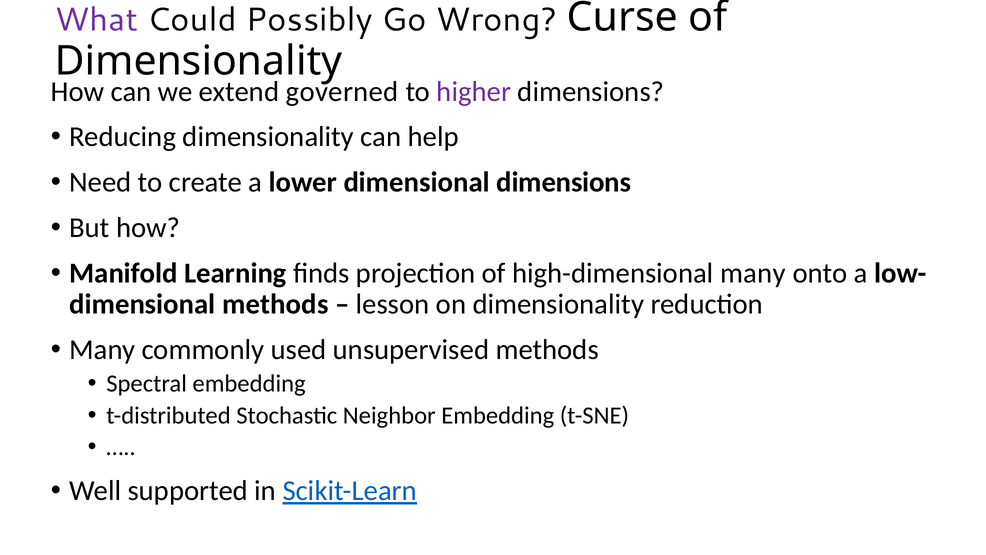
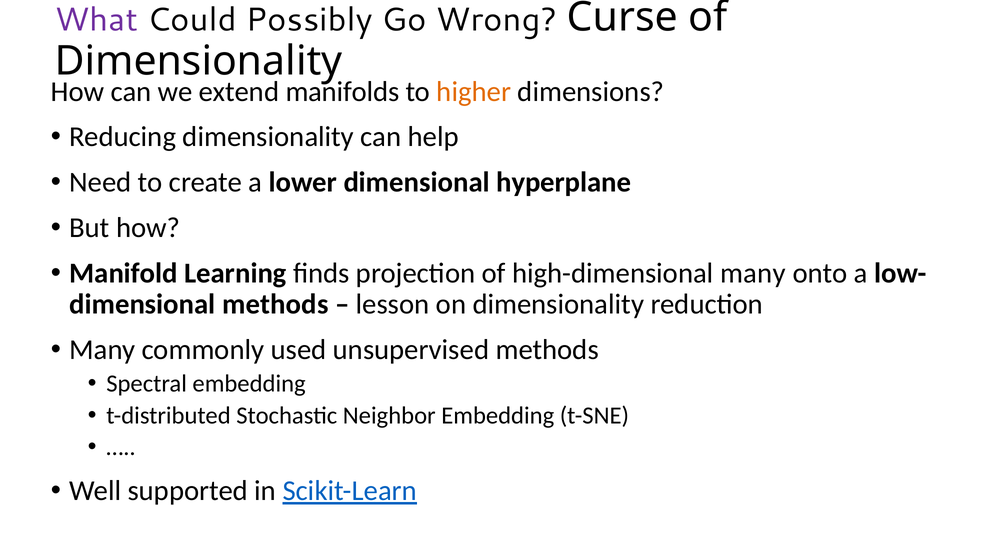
governed: governed -> manifolds
higher colour: purple -> orange
dimensional dimensions: dimensions -> hyperplane
